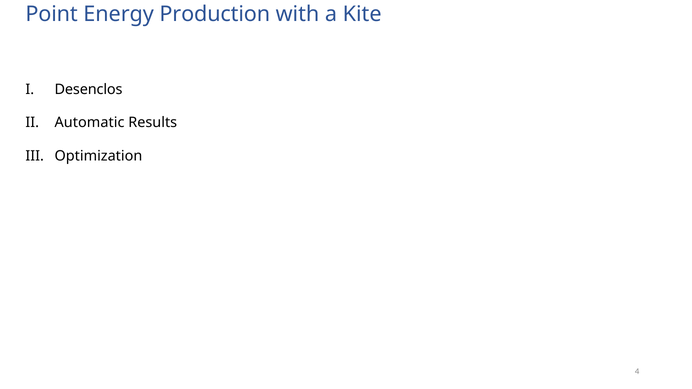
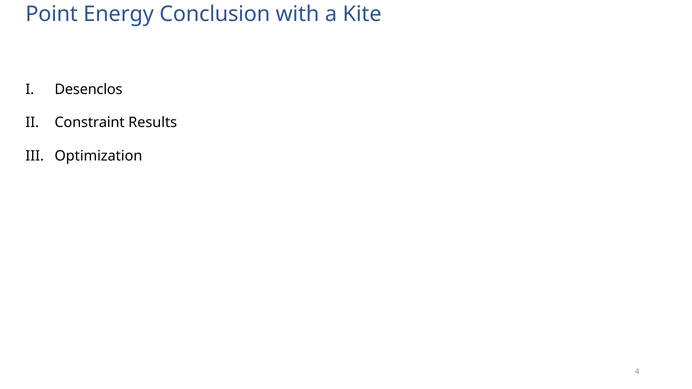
Production: Production -> Conclusion
Automatic: Automatic -> Constraint
